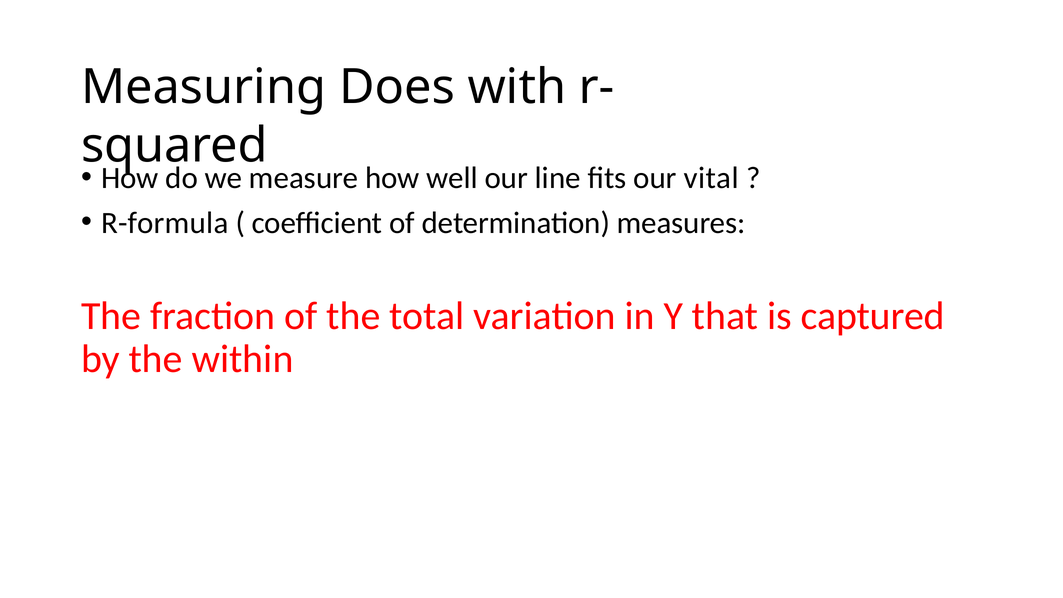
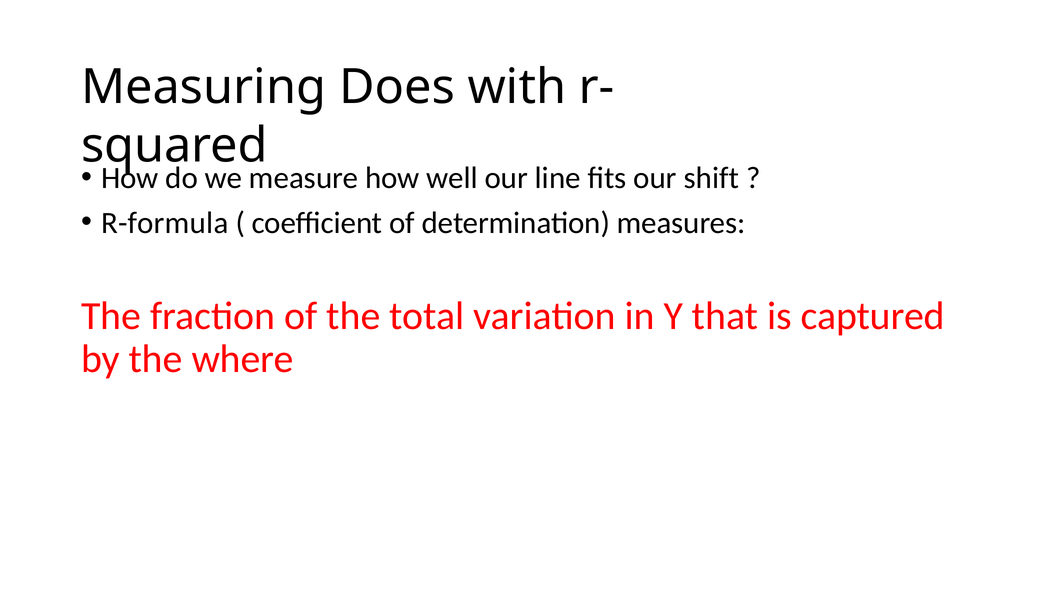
vital: vital -> shift
within: within -> where
